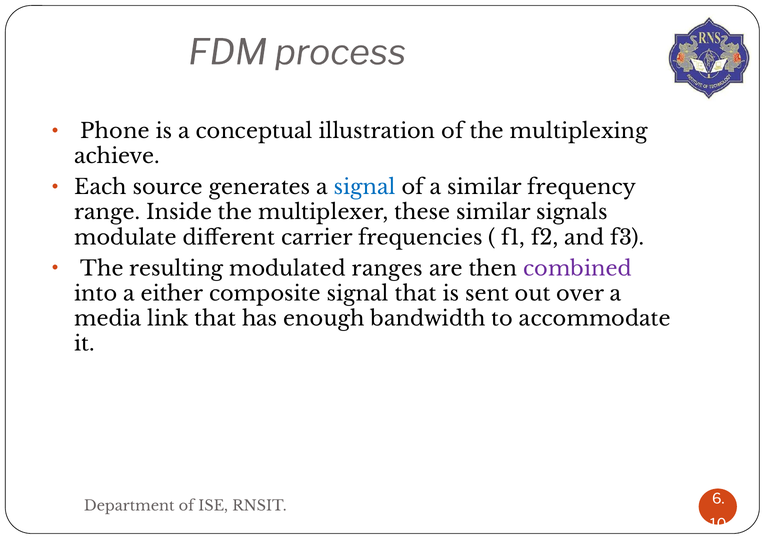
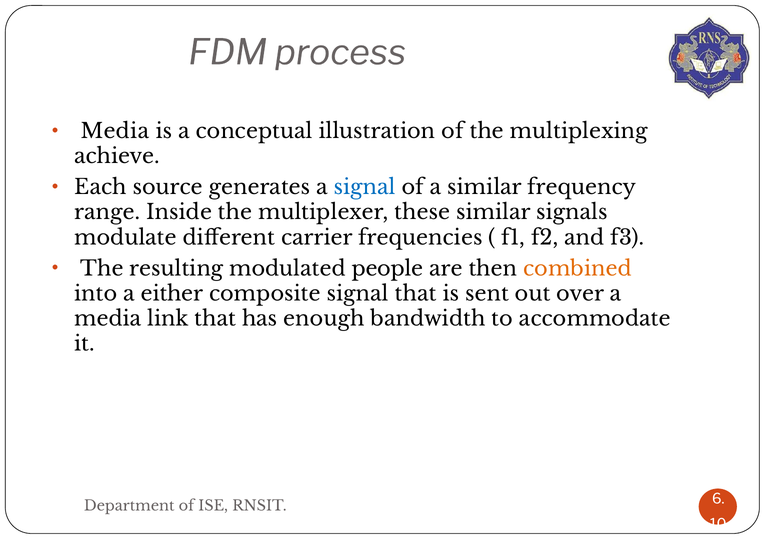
Phone at (115, 131): Phone -> Media
ranges: ranges -> people
combined colour: purple -> orange
